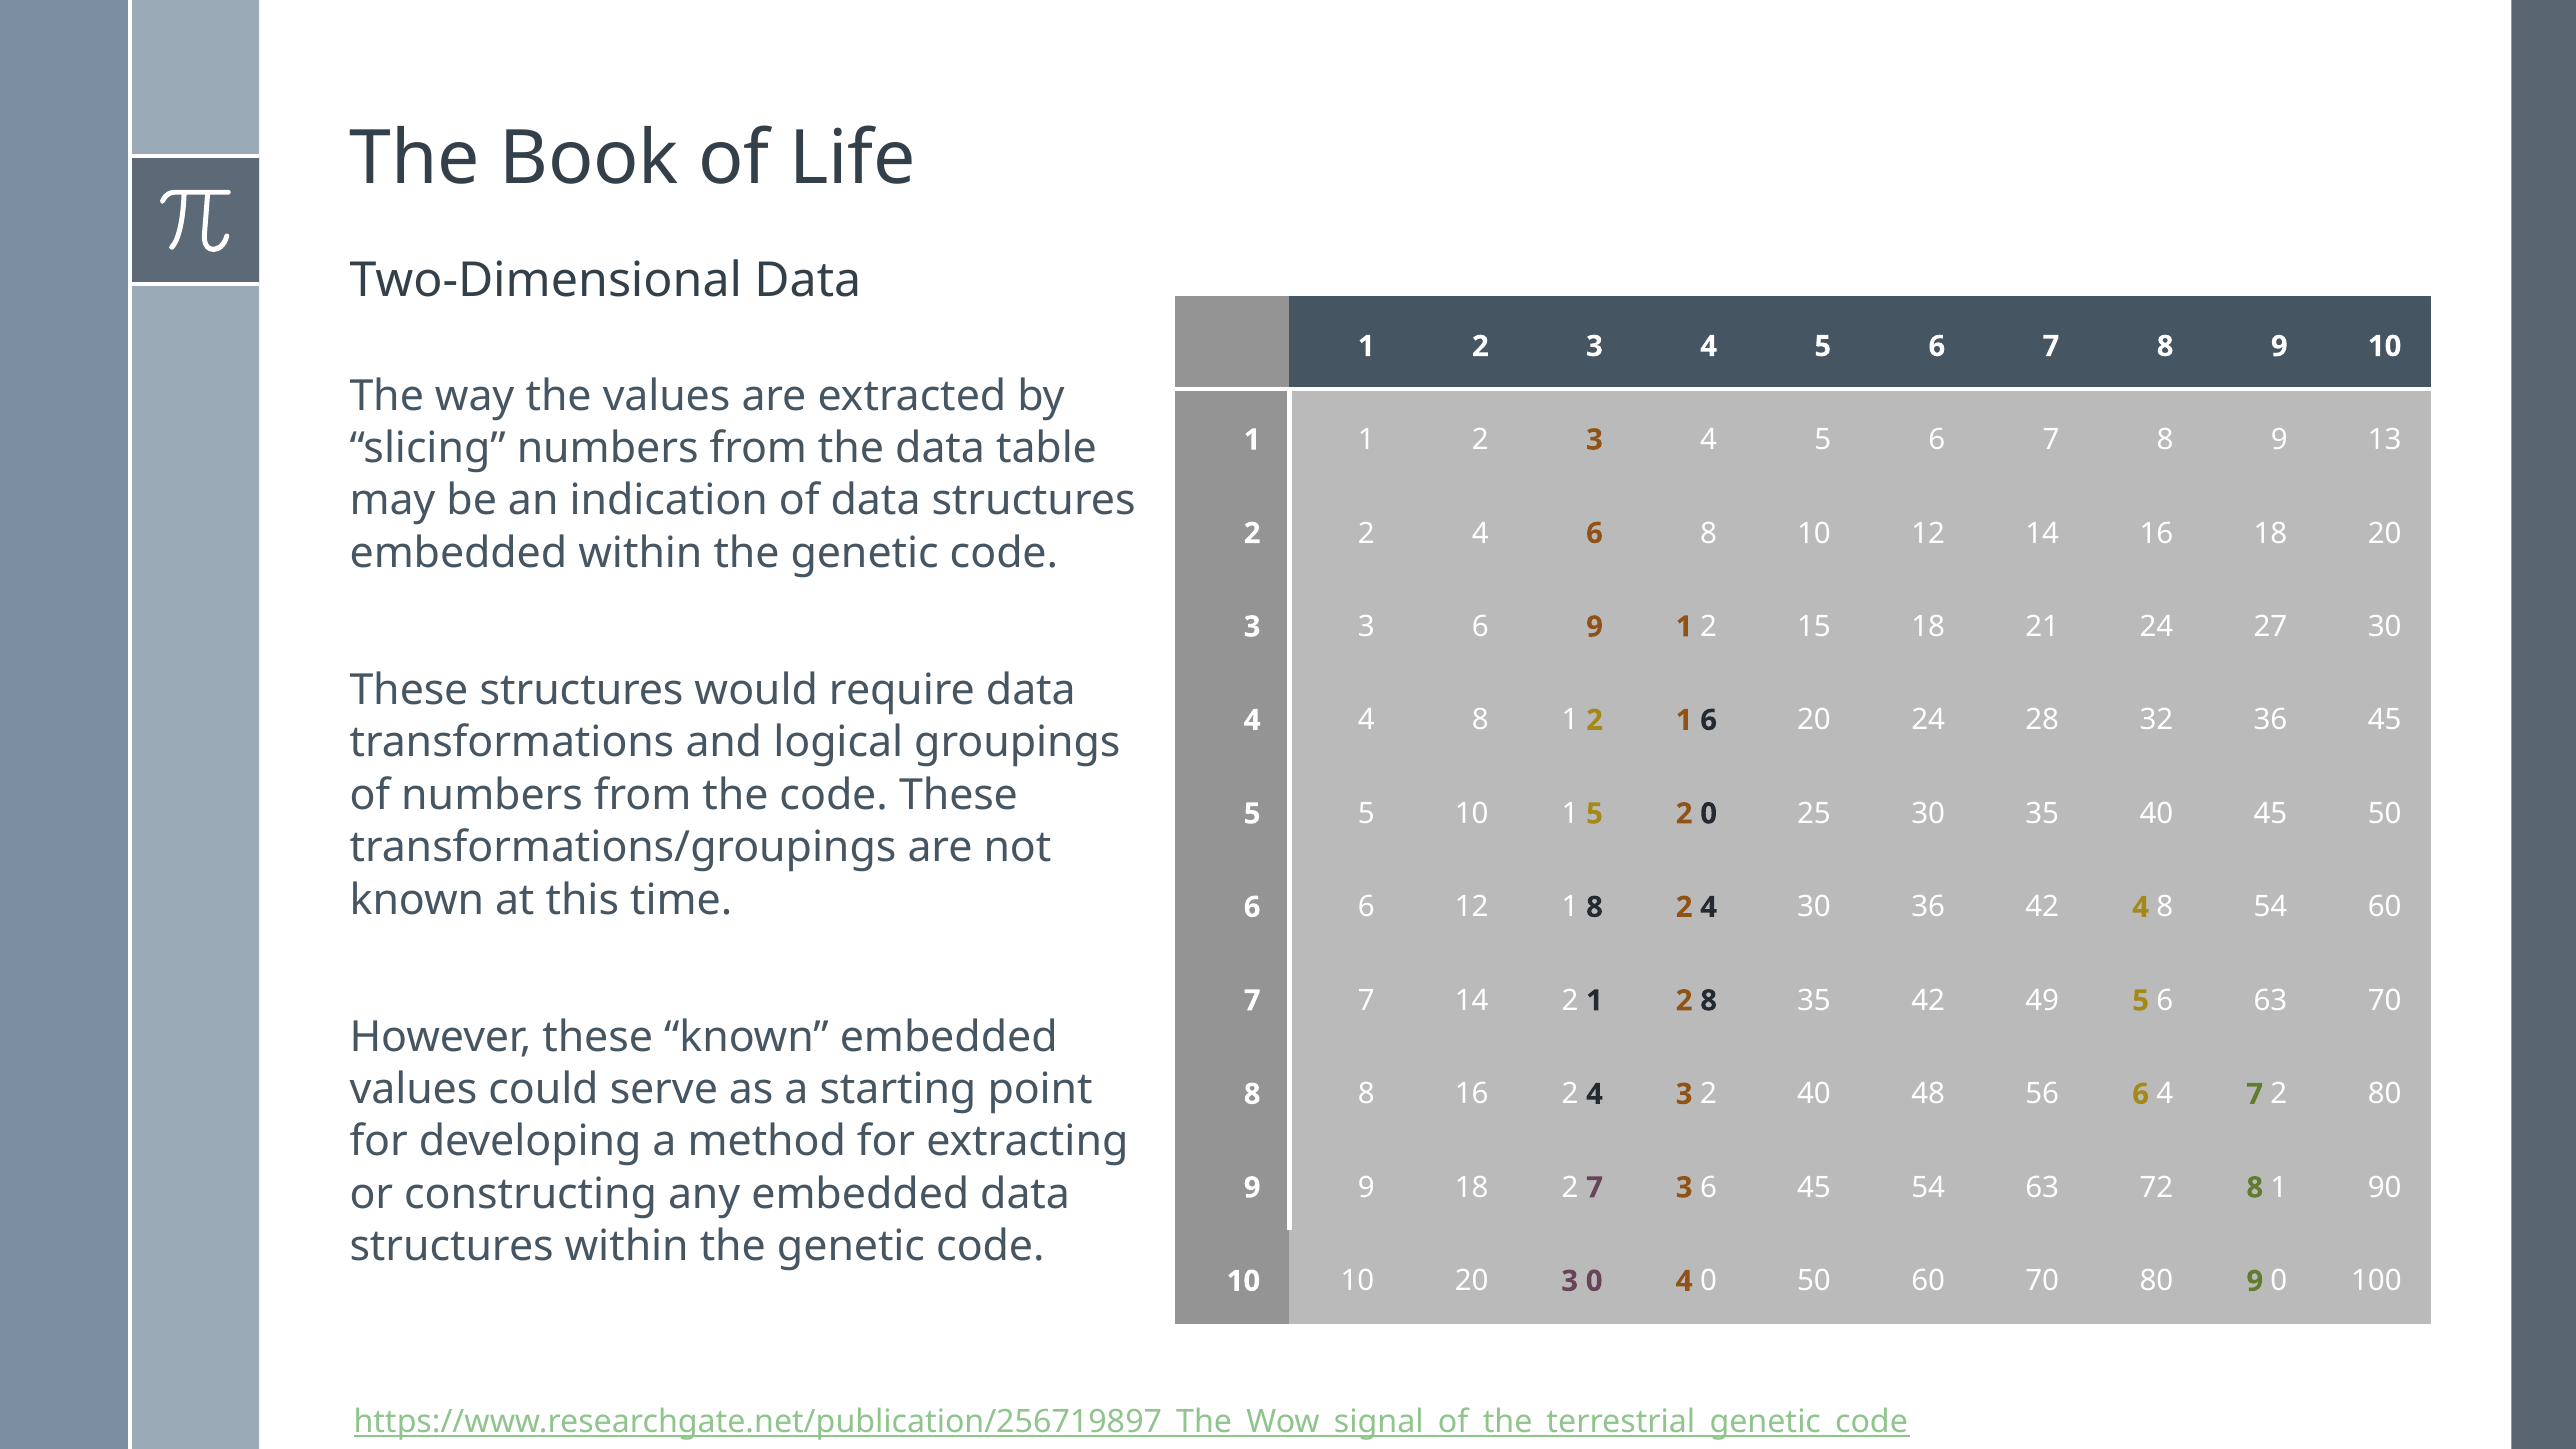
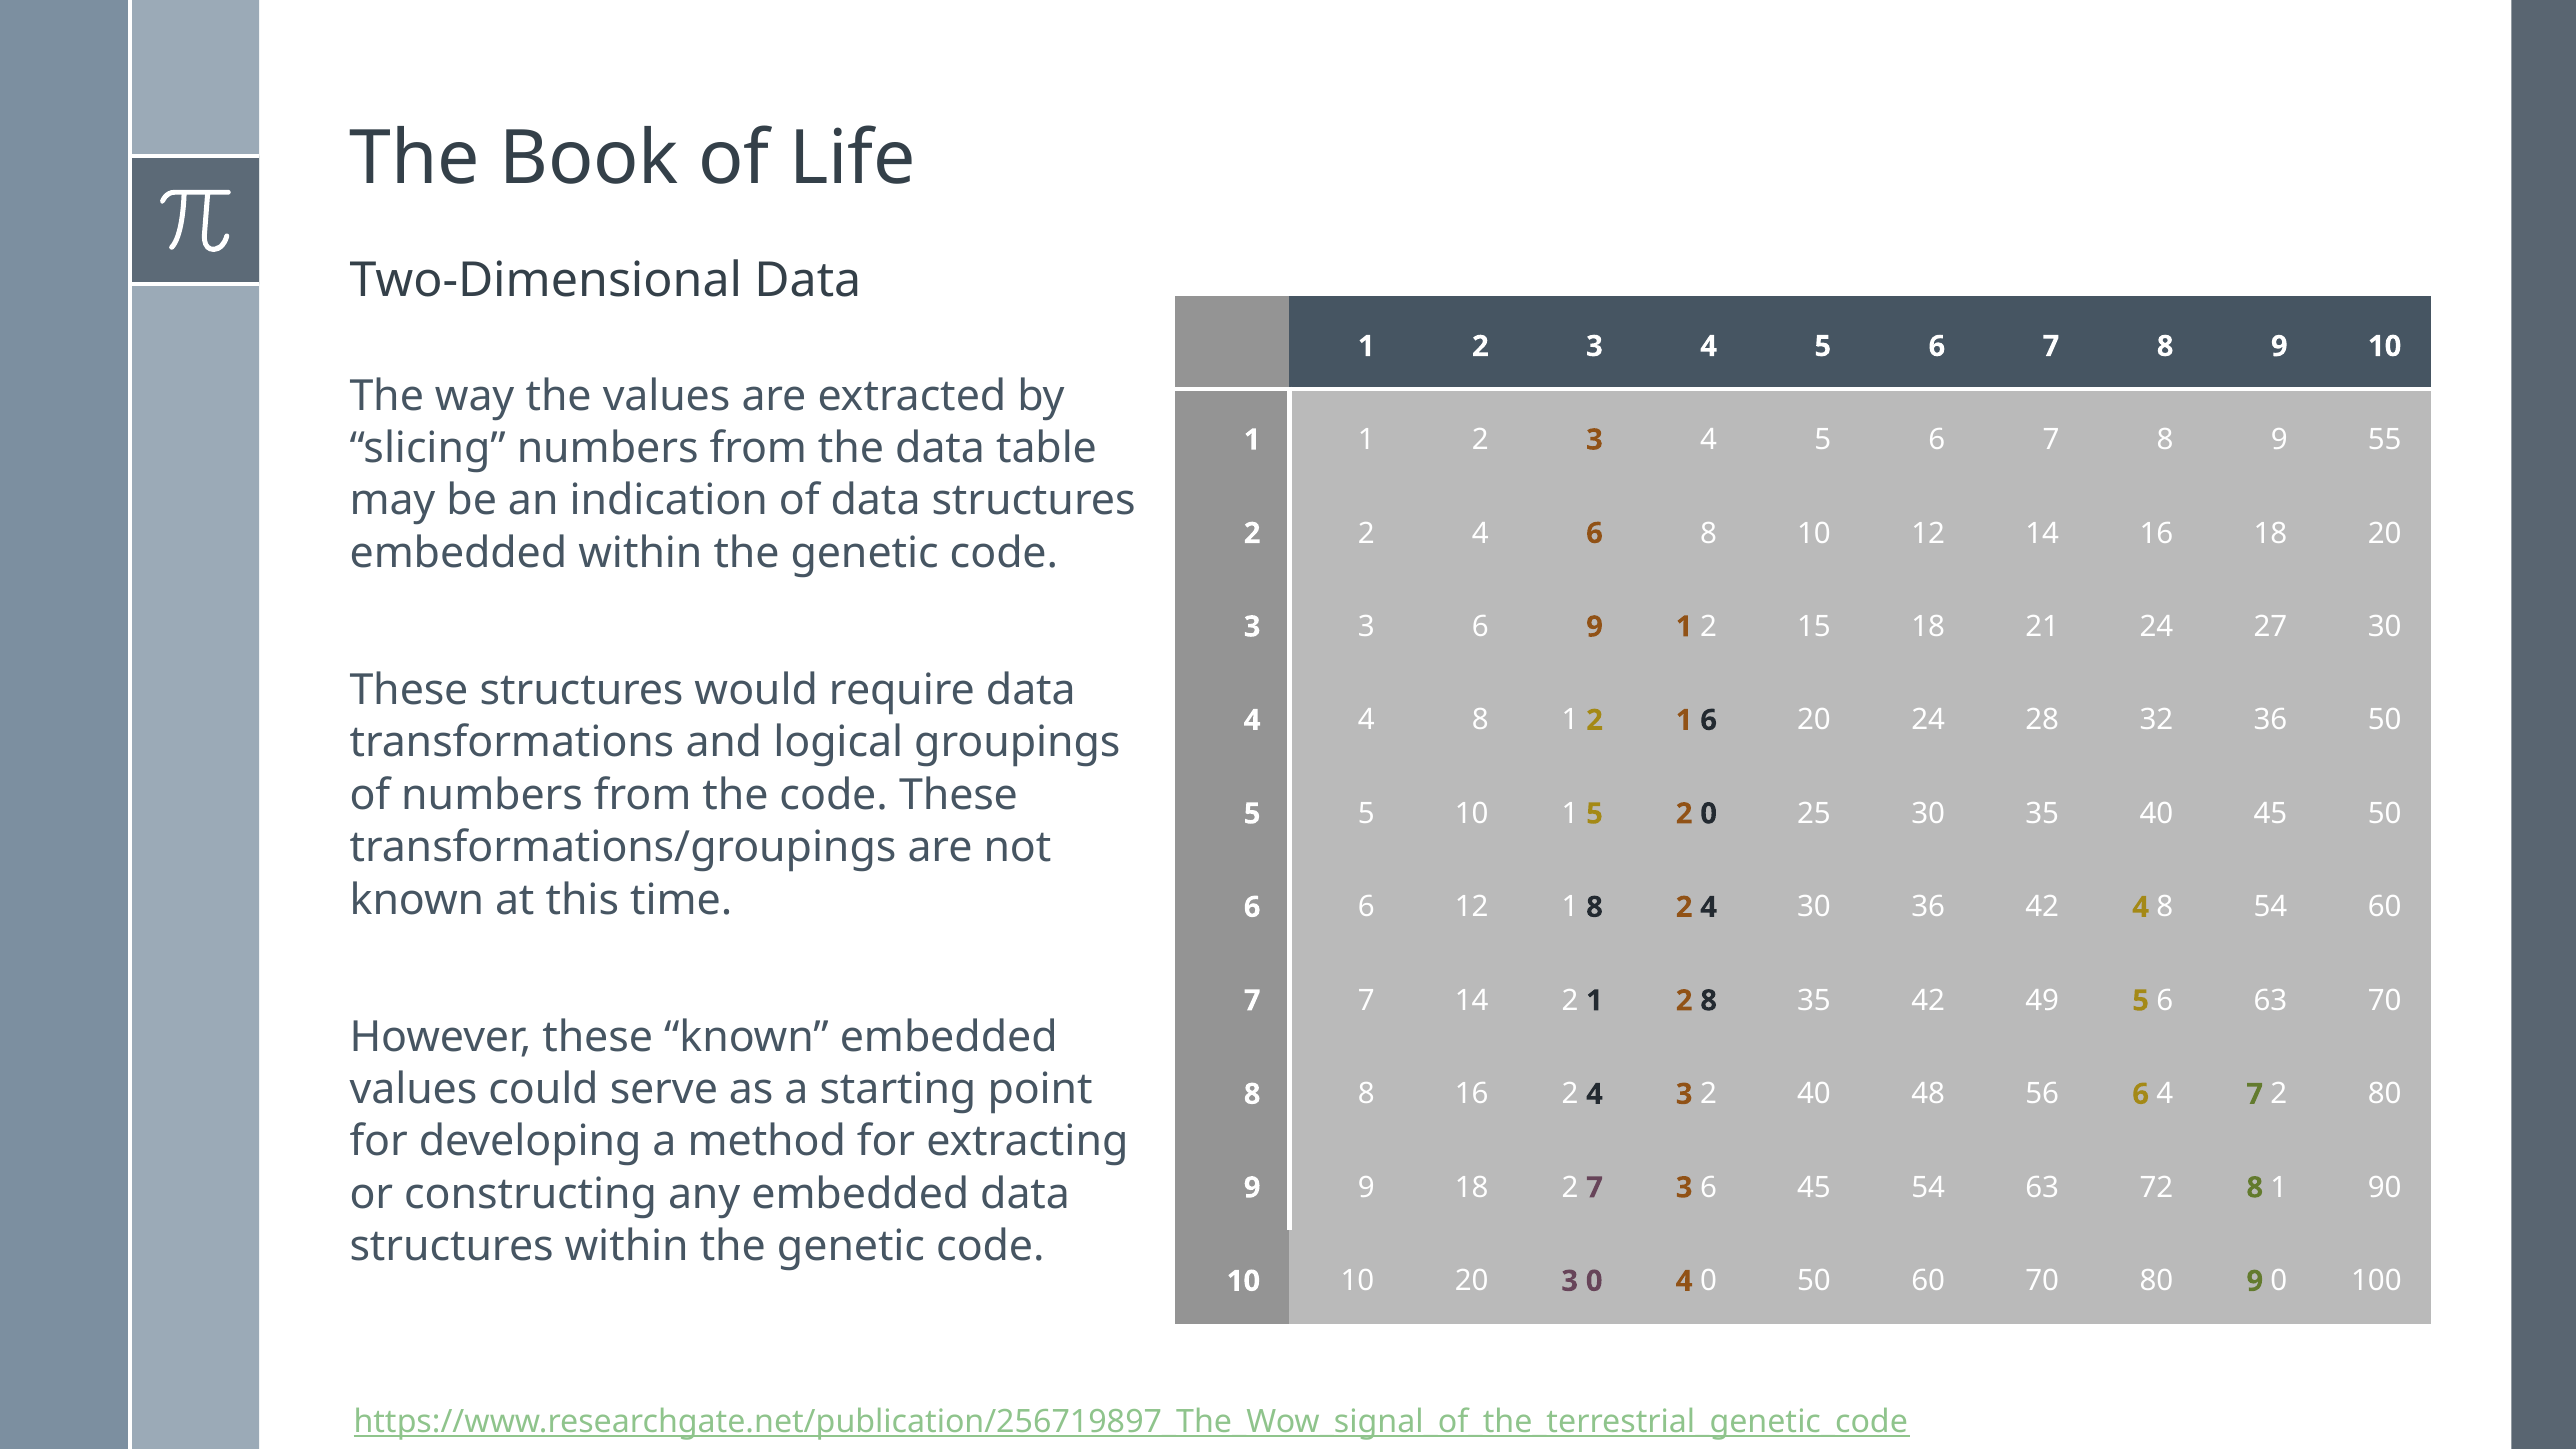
13: 13 -> 55
36 45: 45 -> 50
